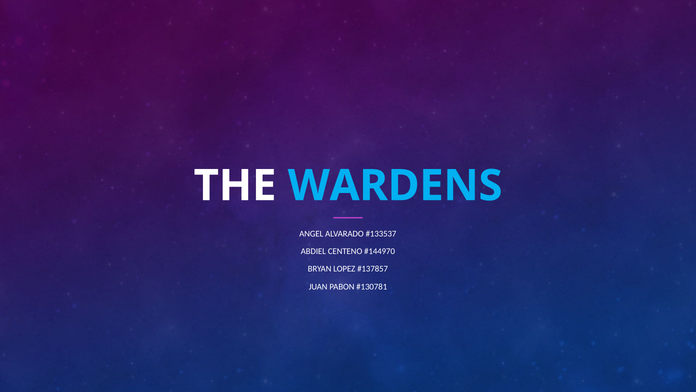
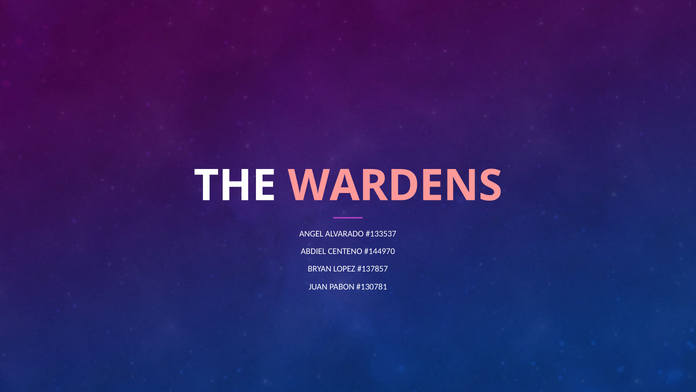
WARDENS colour: light blue -> pink
